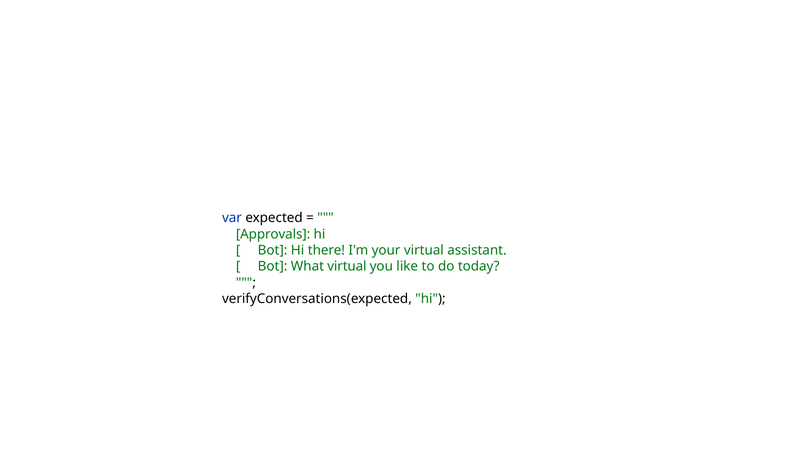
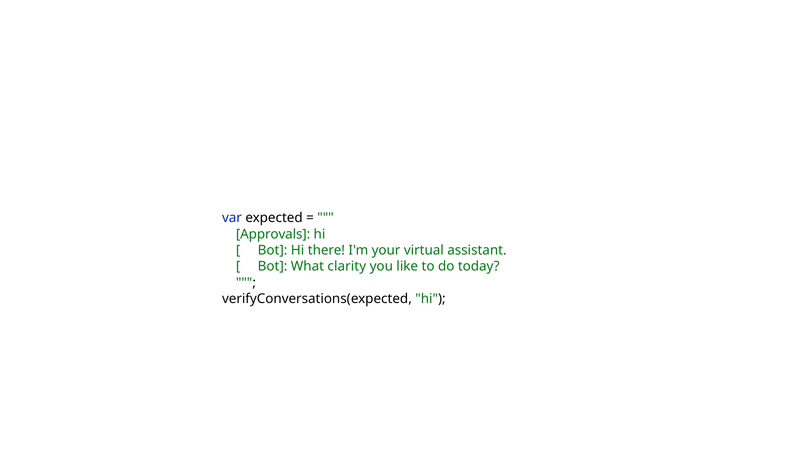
What virtual: virtual -> clarity
